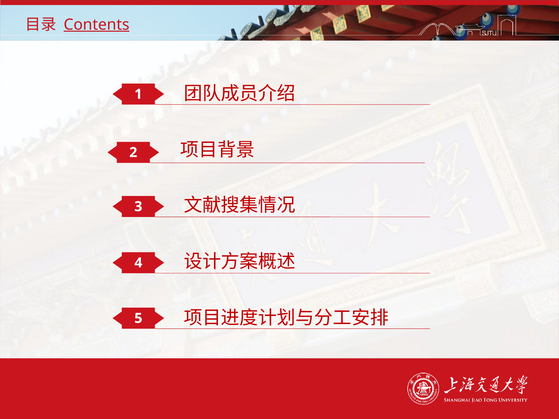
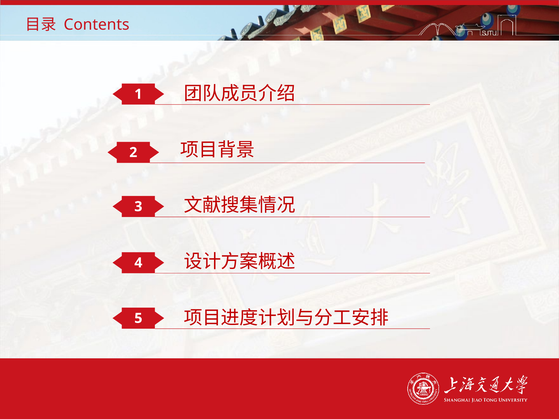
Contents underline: present -> none
